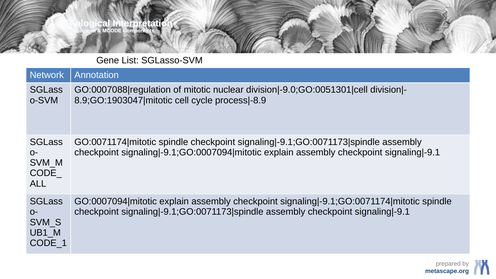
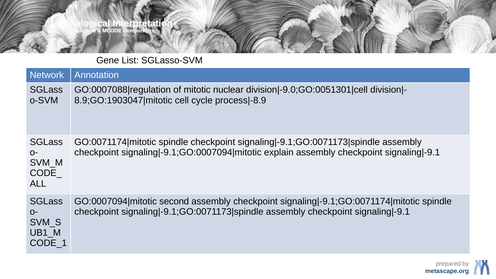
explain at (174, 201): explain -> second
